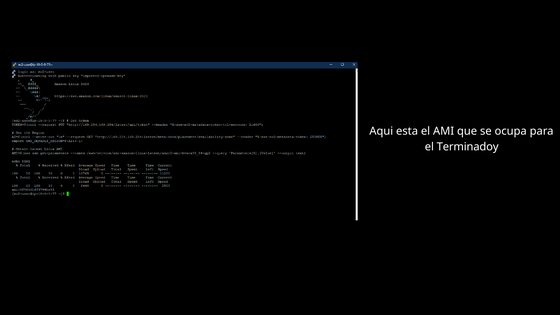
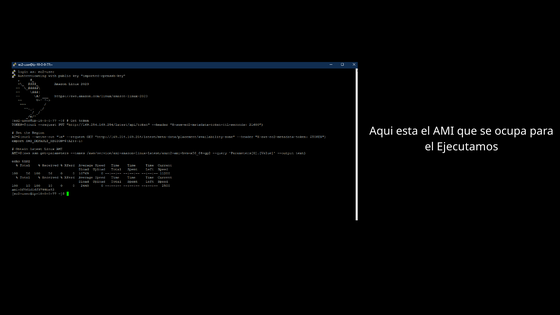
Terminadoy: Terminadoy -> Ejecutamos
